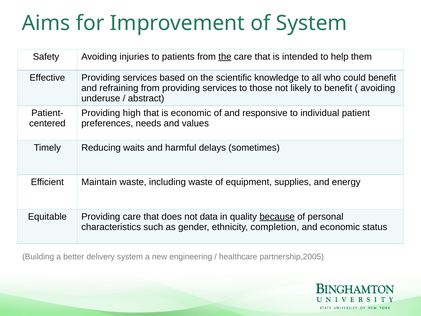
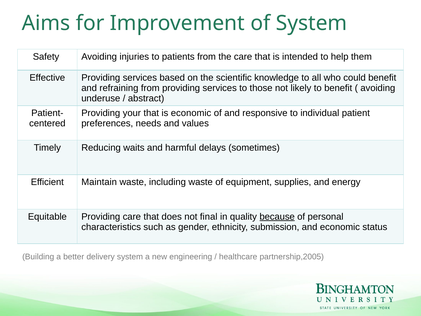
the at (225, 57) underline: present -> none
high: high -> your
data: data -> final
completion: completion -> submission
